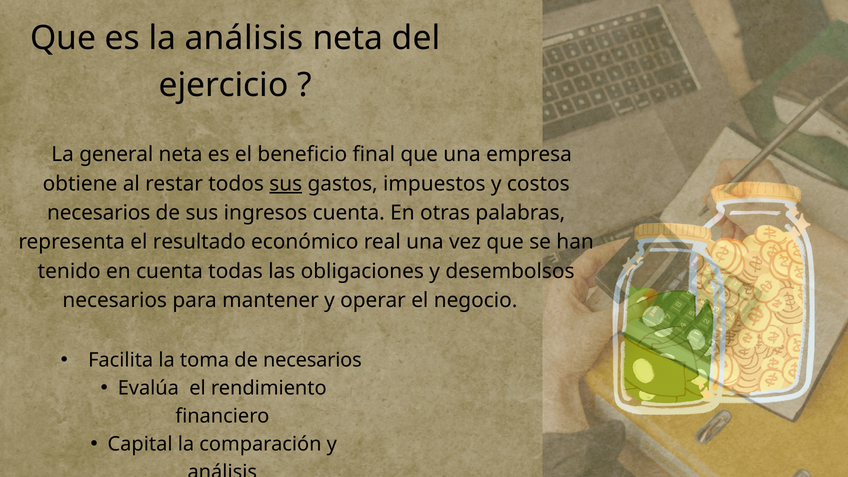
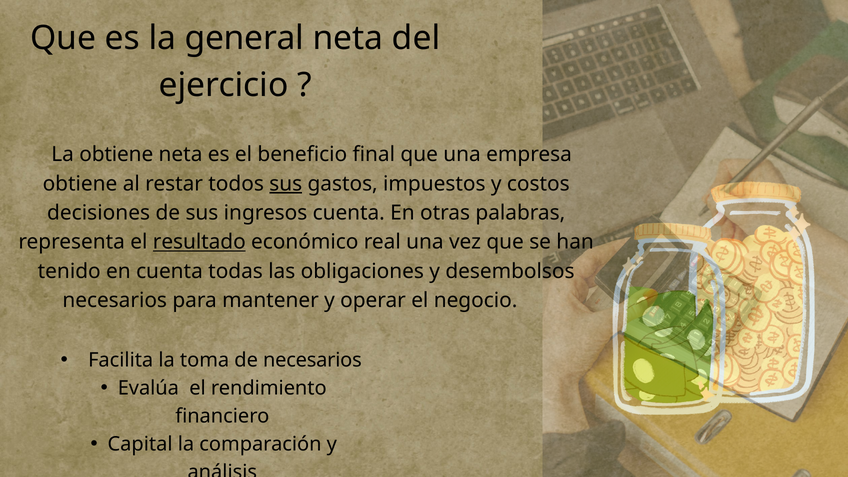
la análisis: análisis -> general
La general: general -> obtiene
necesarios at (99, 213): necesarios -> decisiones
resultado underline: none -> present
